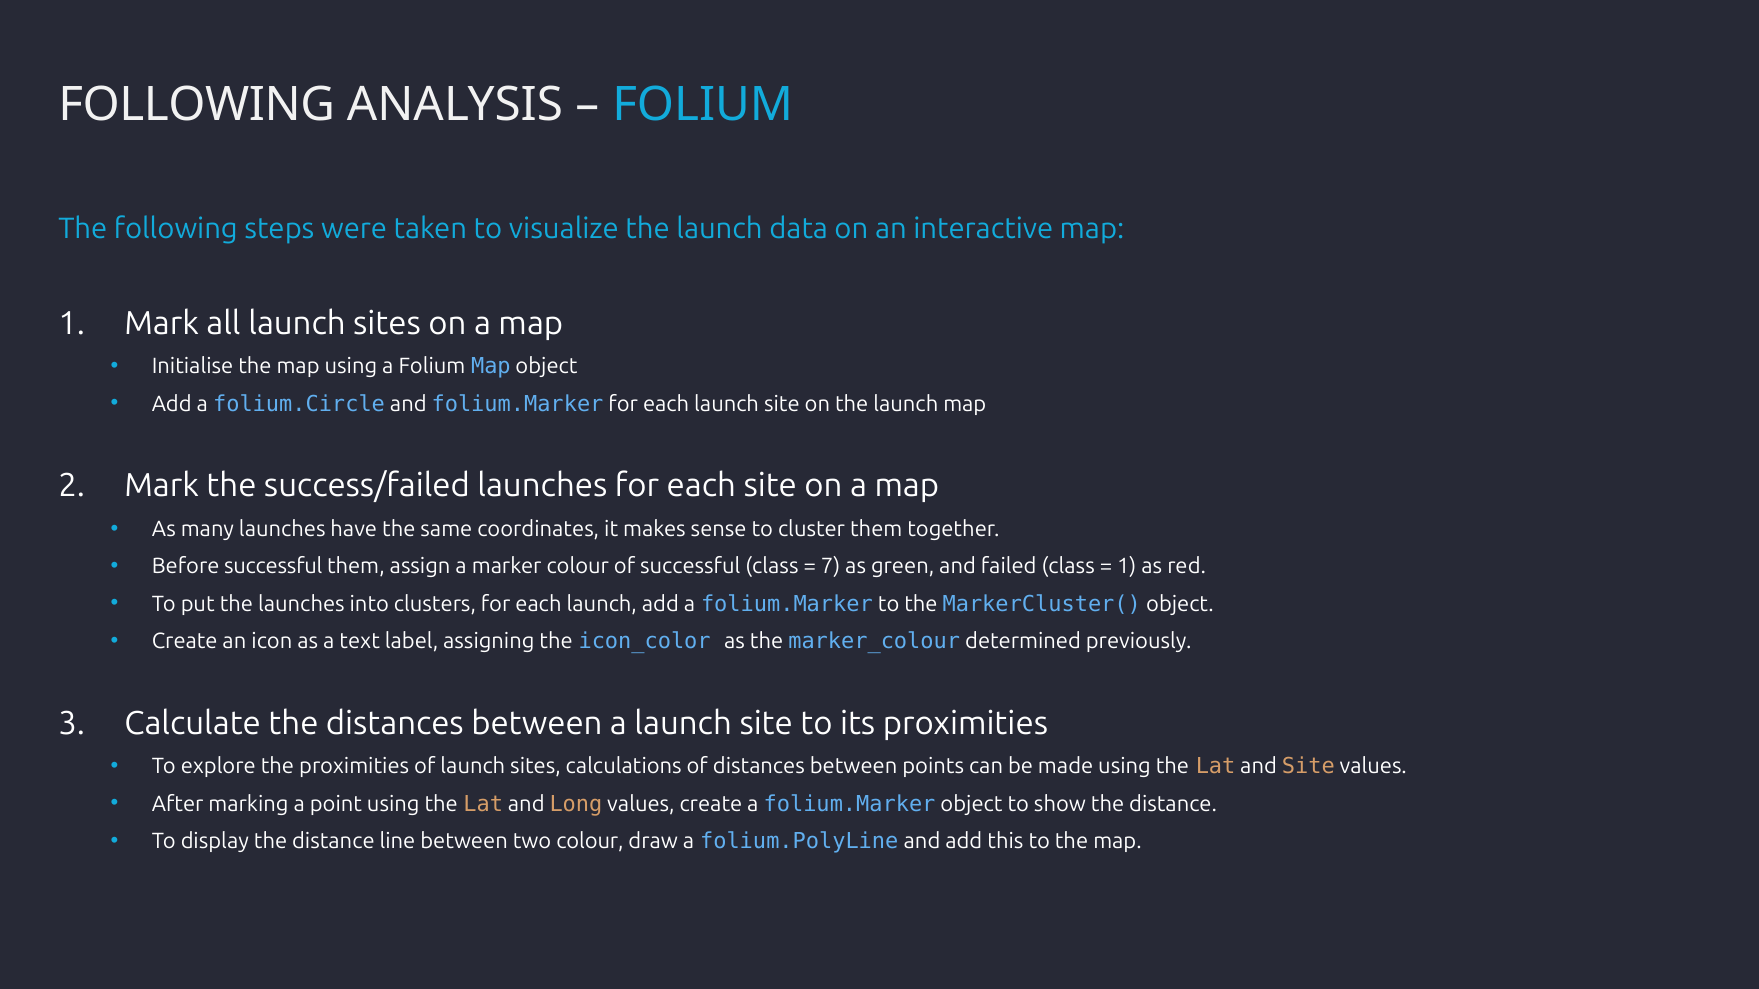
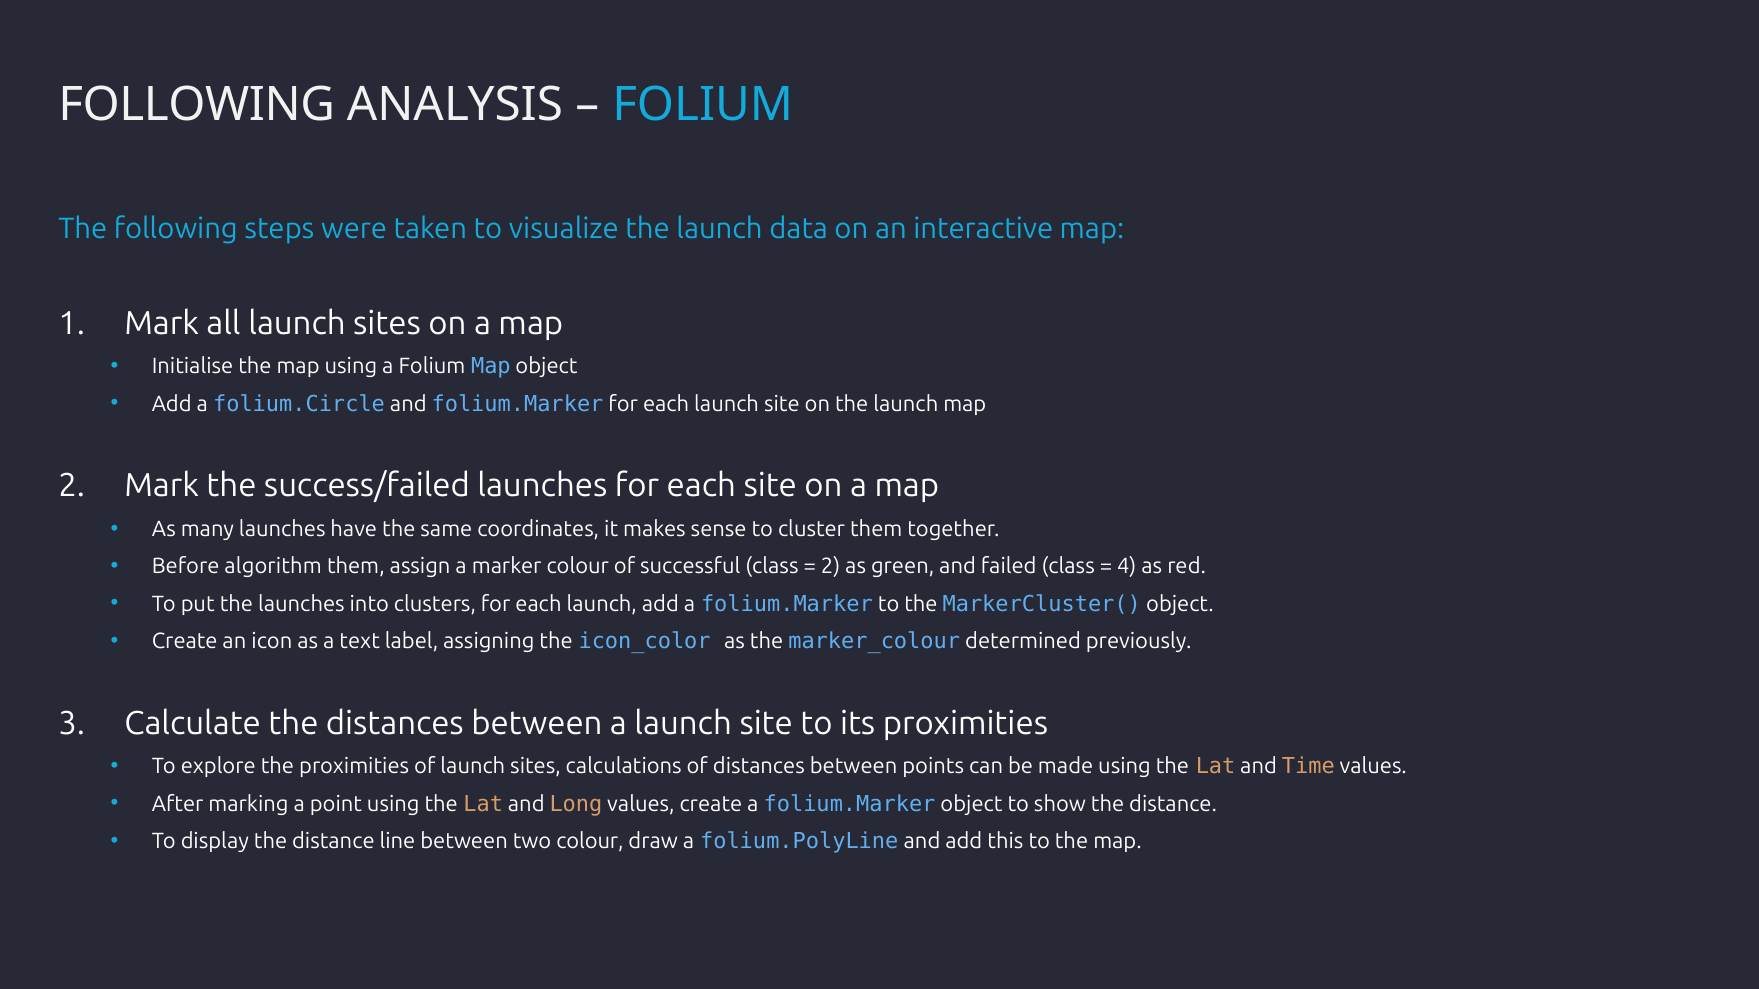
Before successful: successful -> algorithm
7 at (831, 567): 7 -> 2
1 at (1127, 567): 1 -> 4
and Site: Site -> Time
